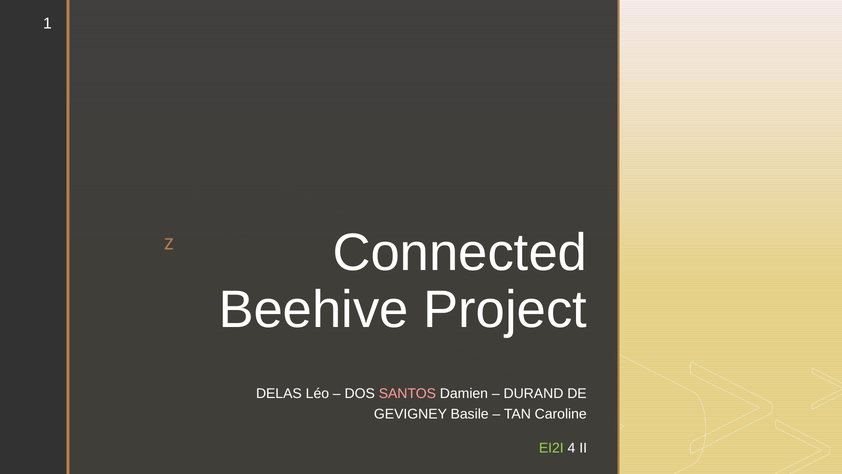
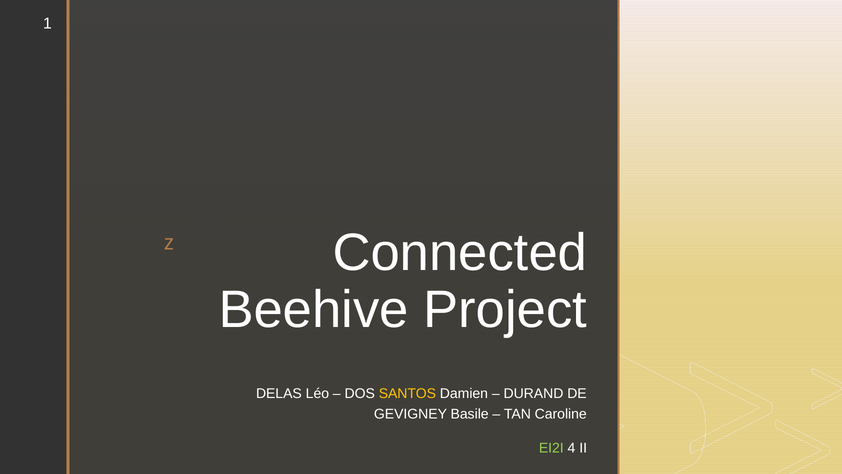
SANTOS colour: pink -> yellow
